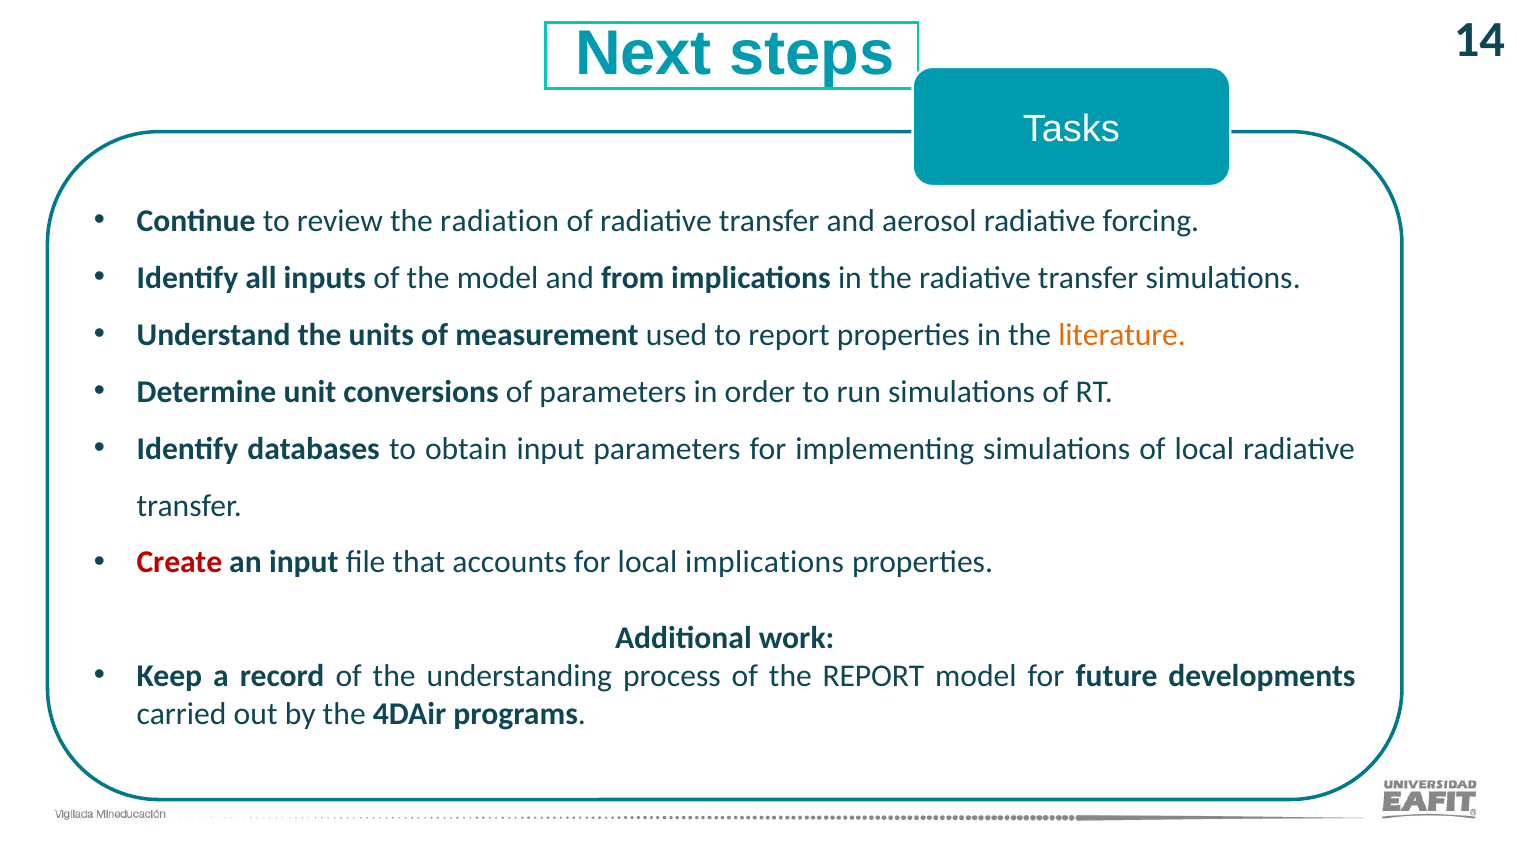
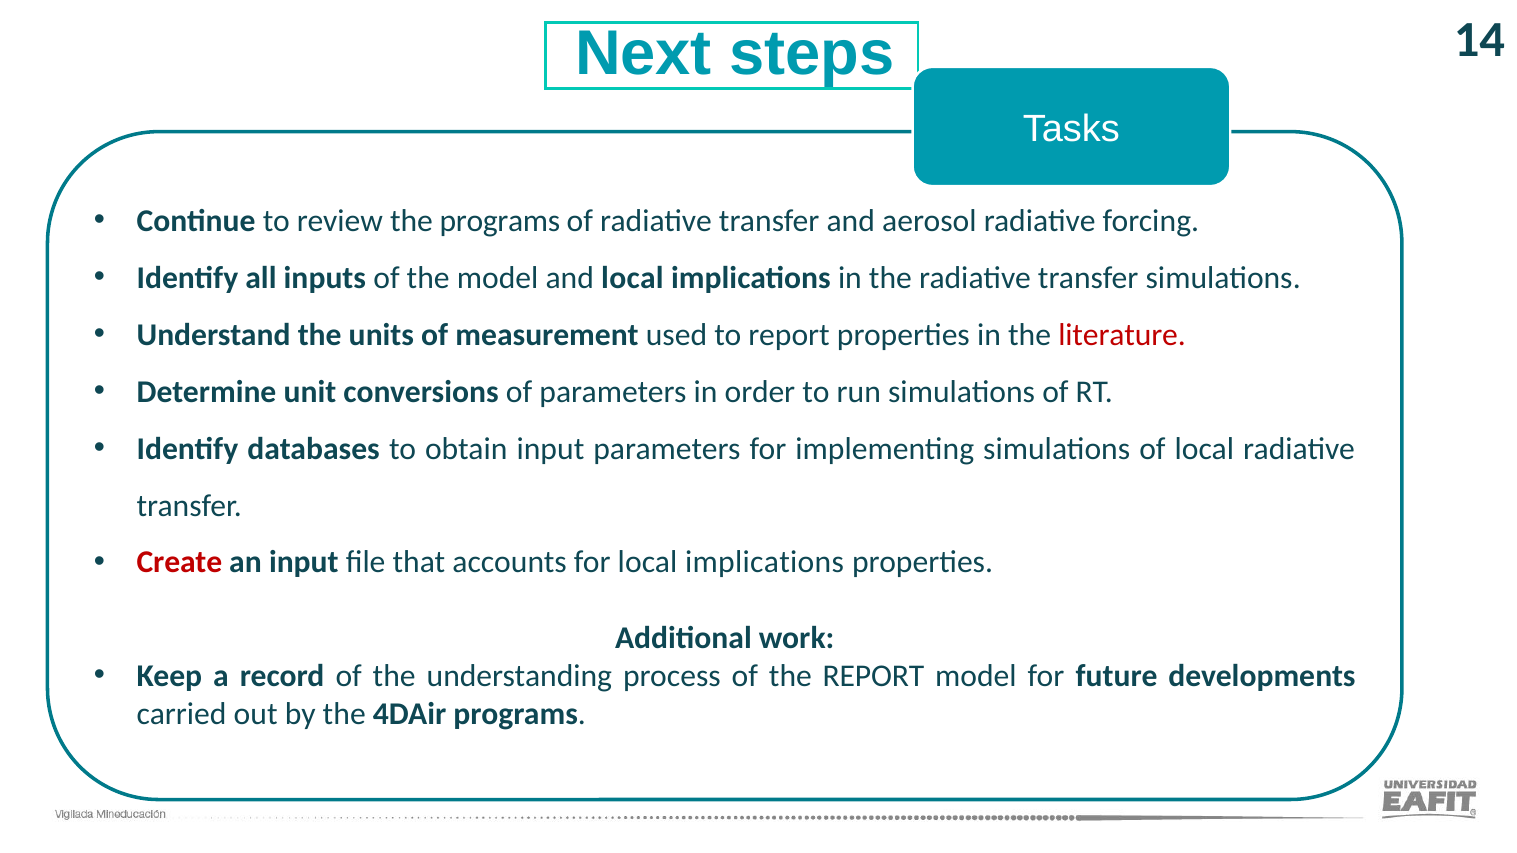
the radiation: radiation -> programs
and from: from -> local
literature colour: orange -> red
